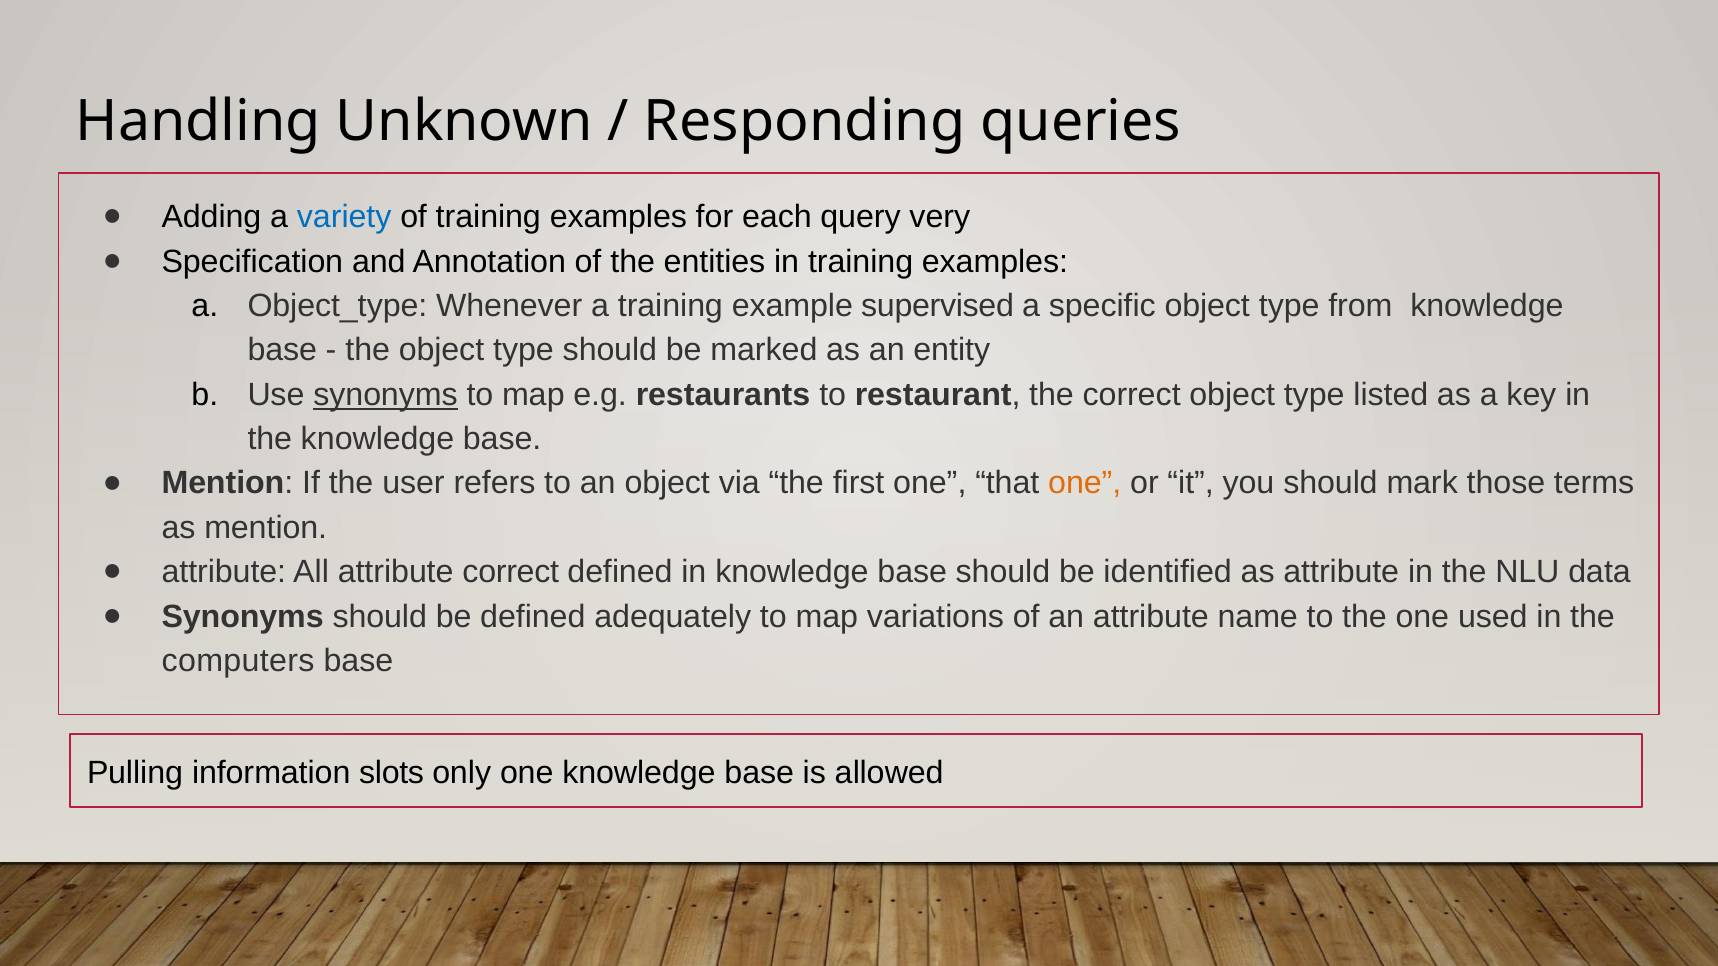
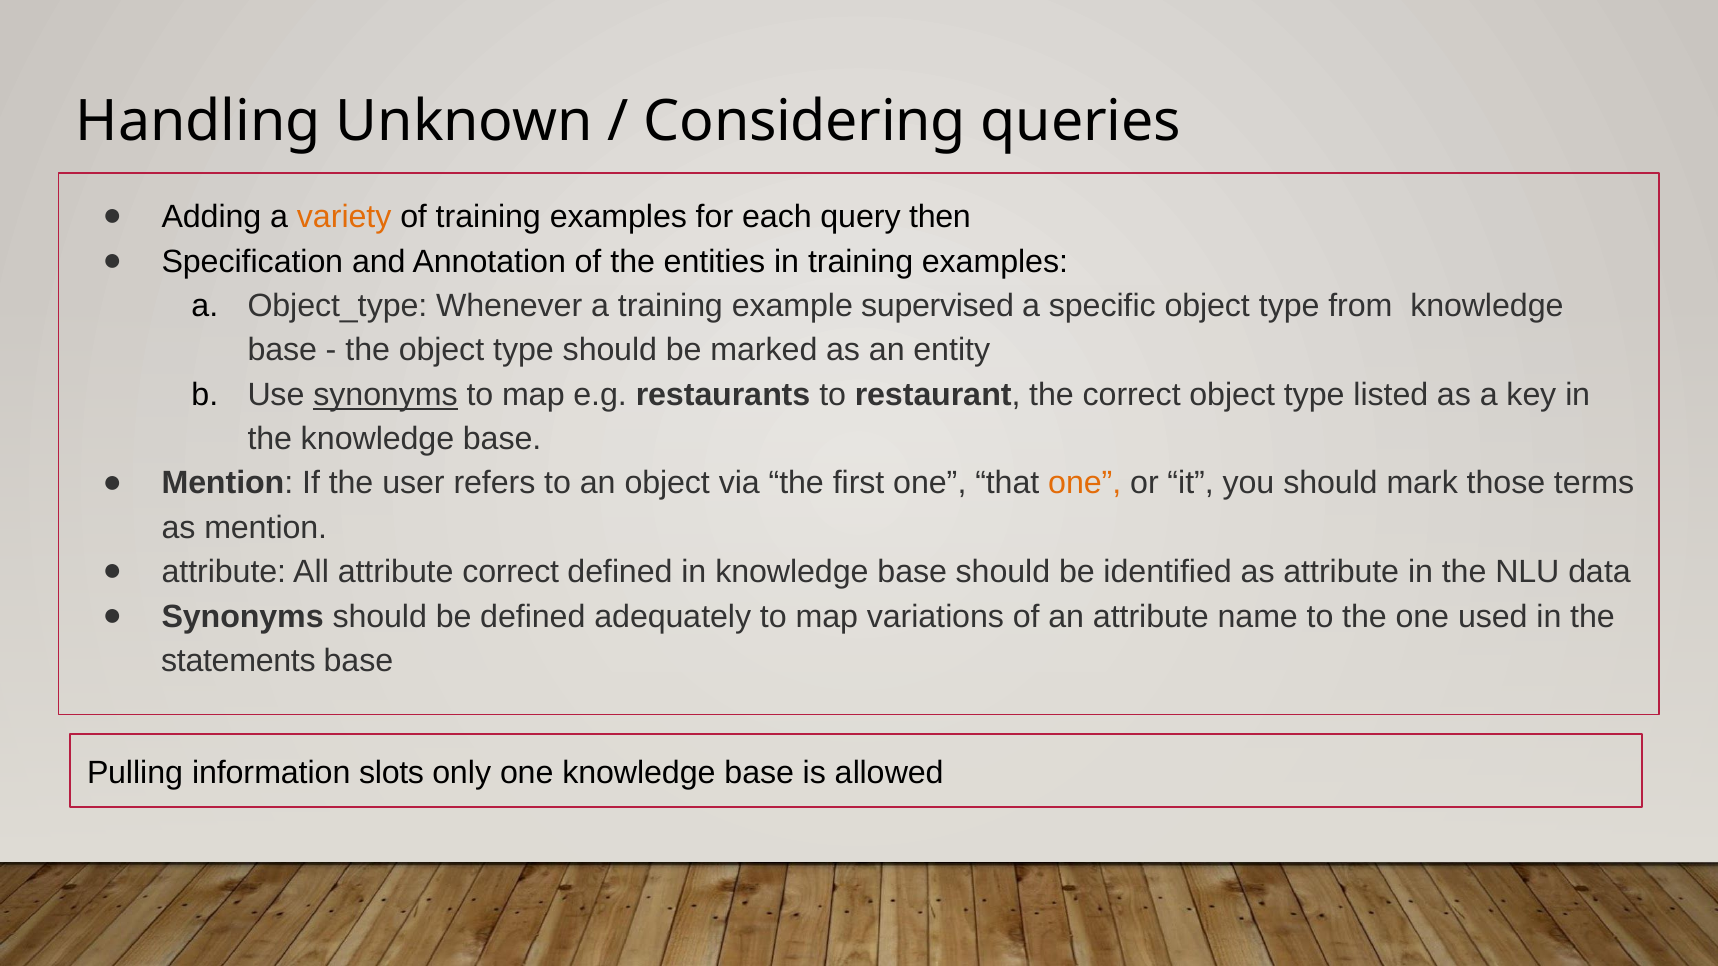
Responding: Responding -> Considering
variety colour: blue -> orange
very: very -> then
computers: computers -> statements
